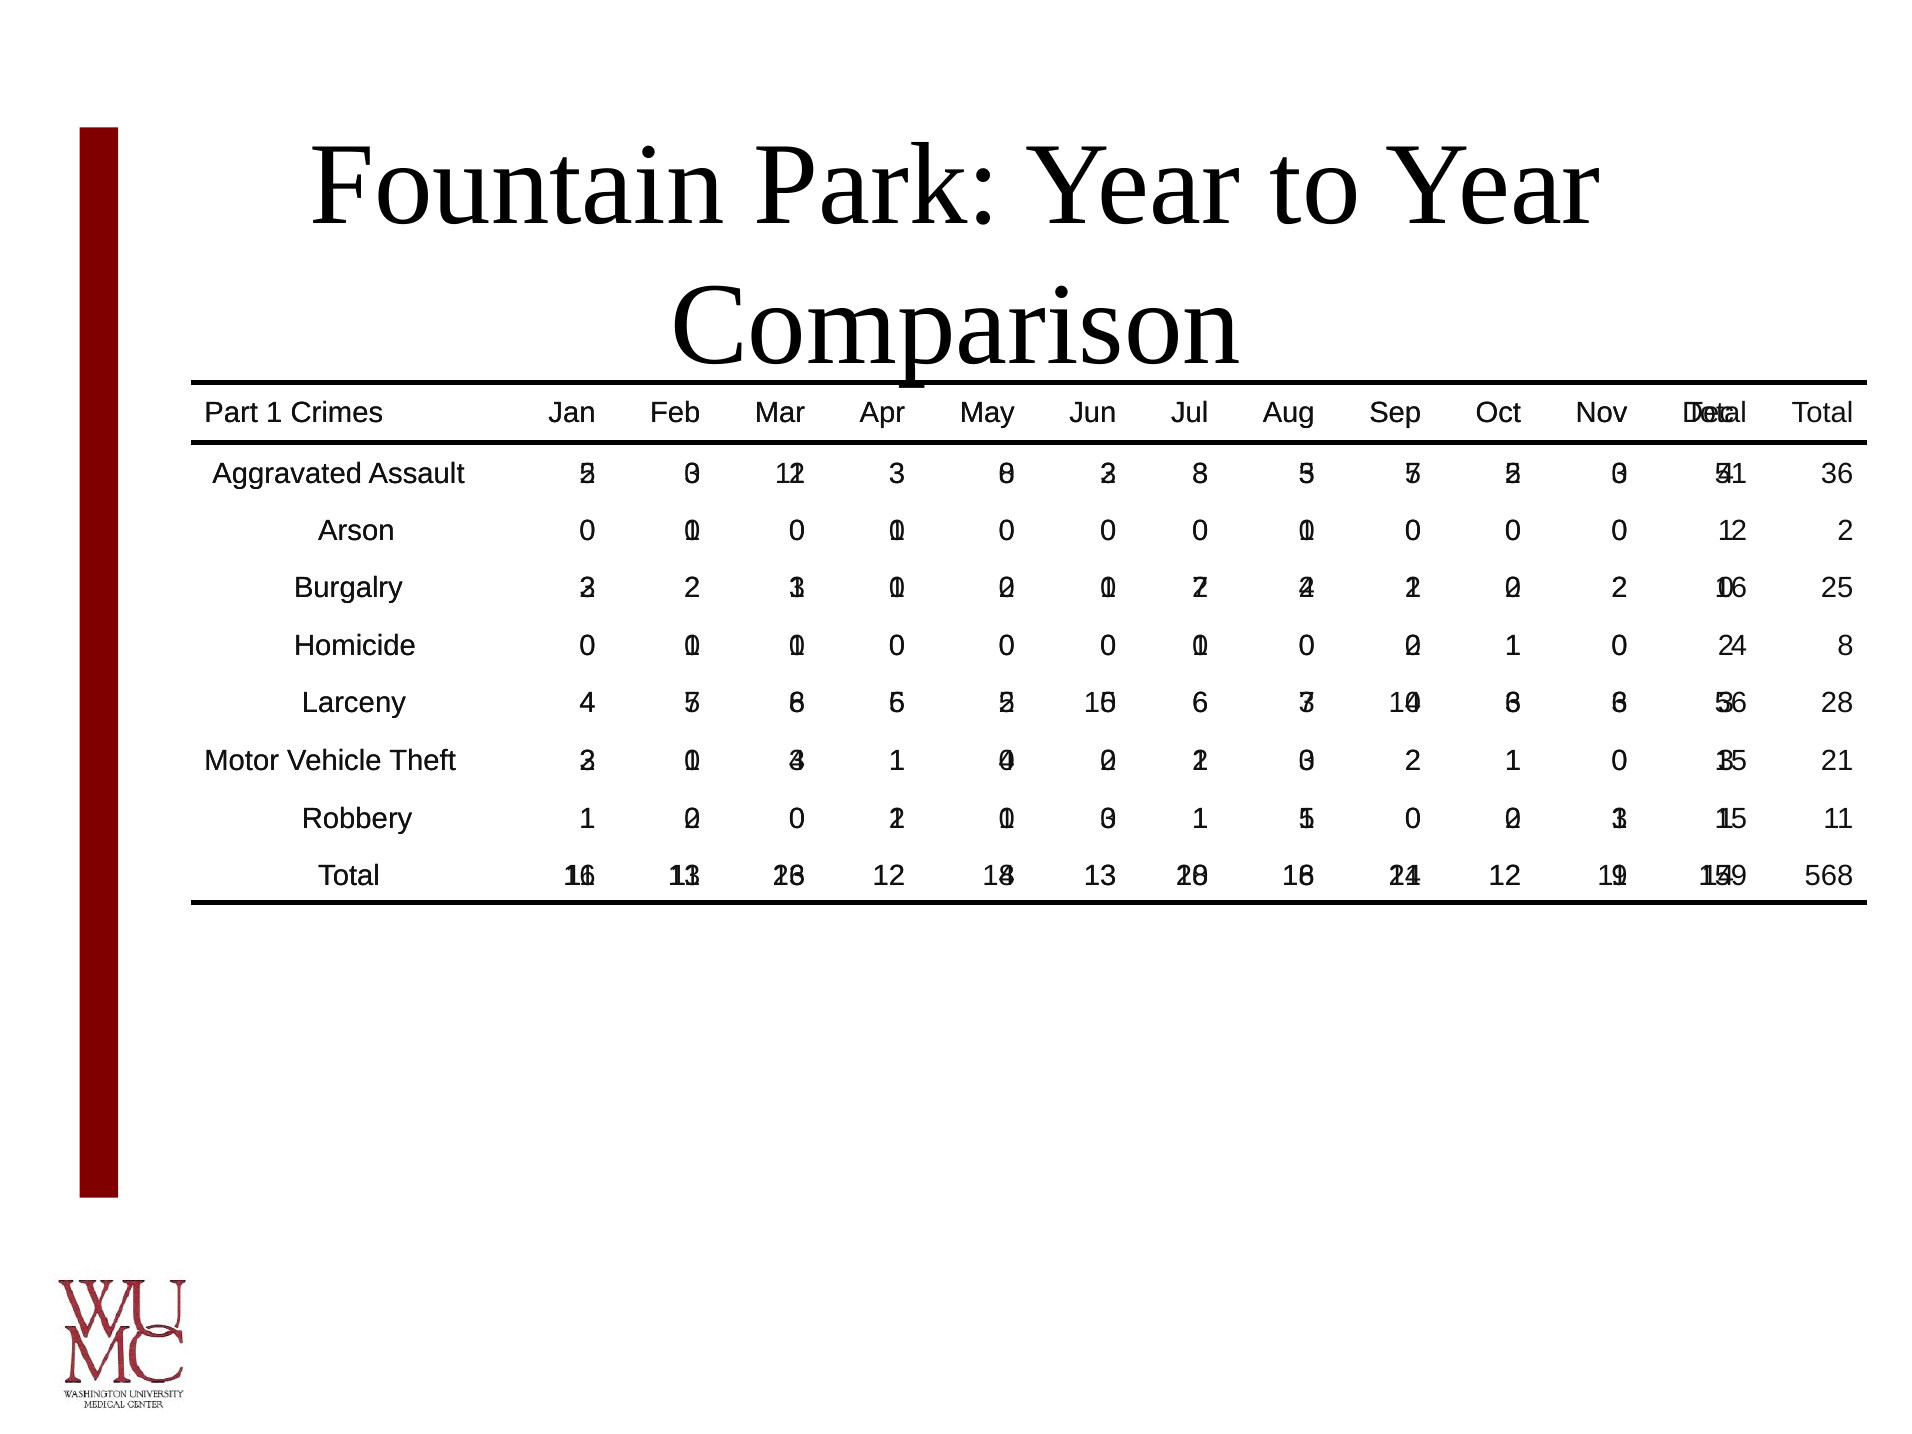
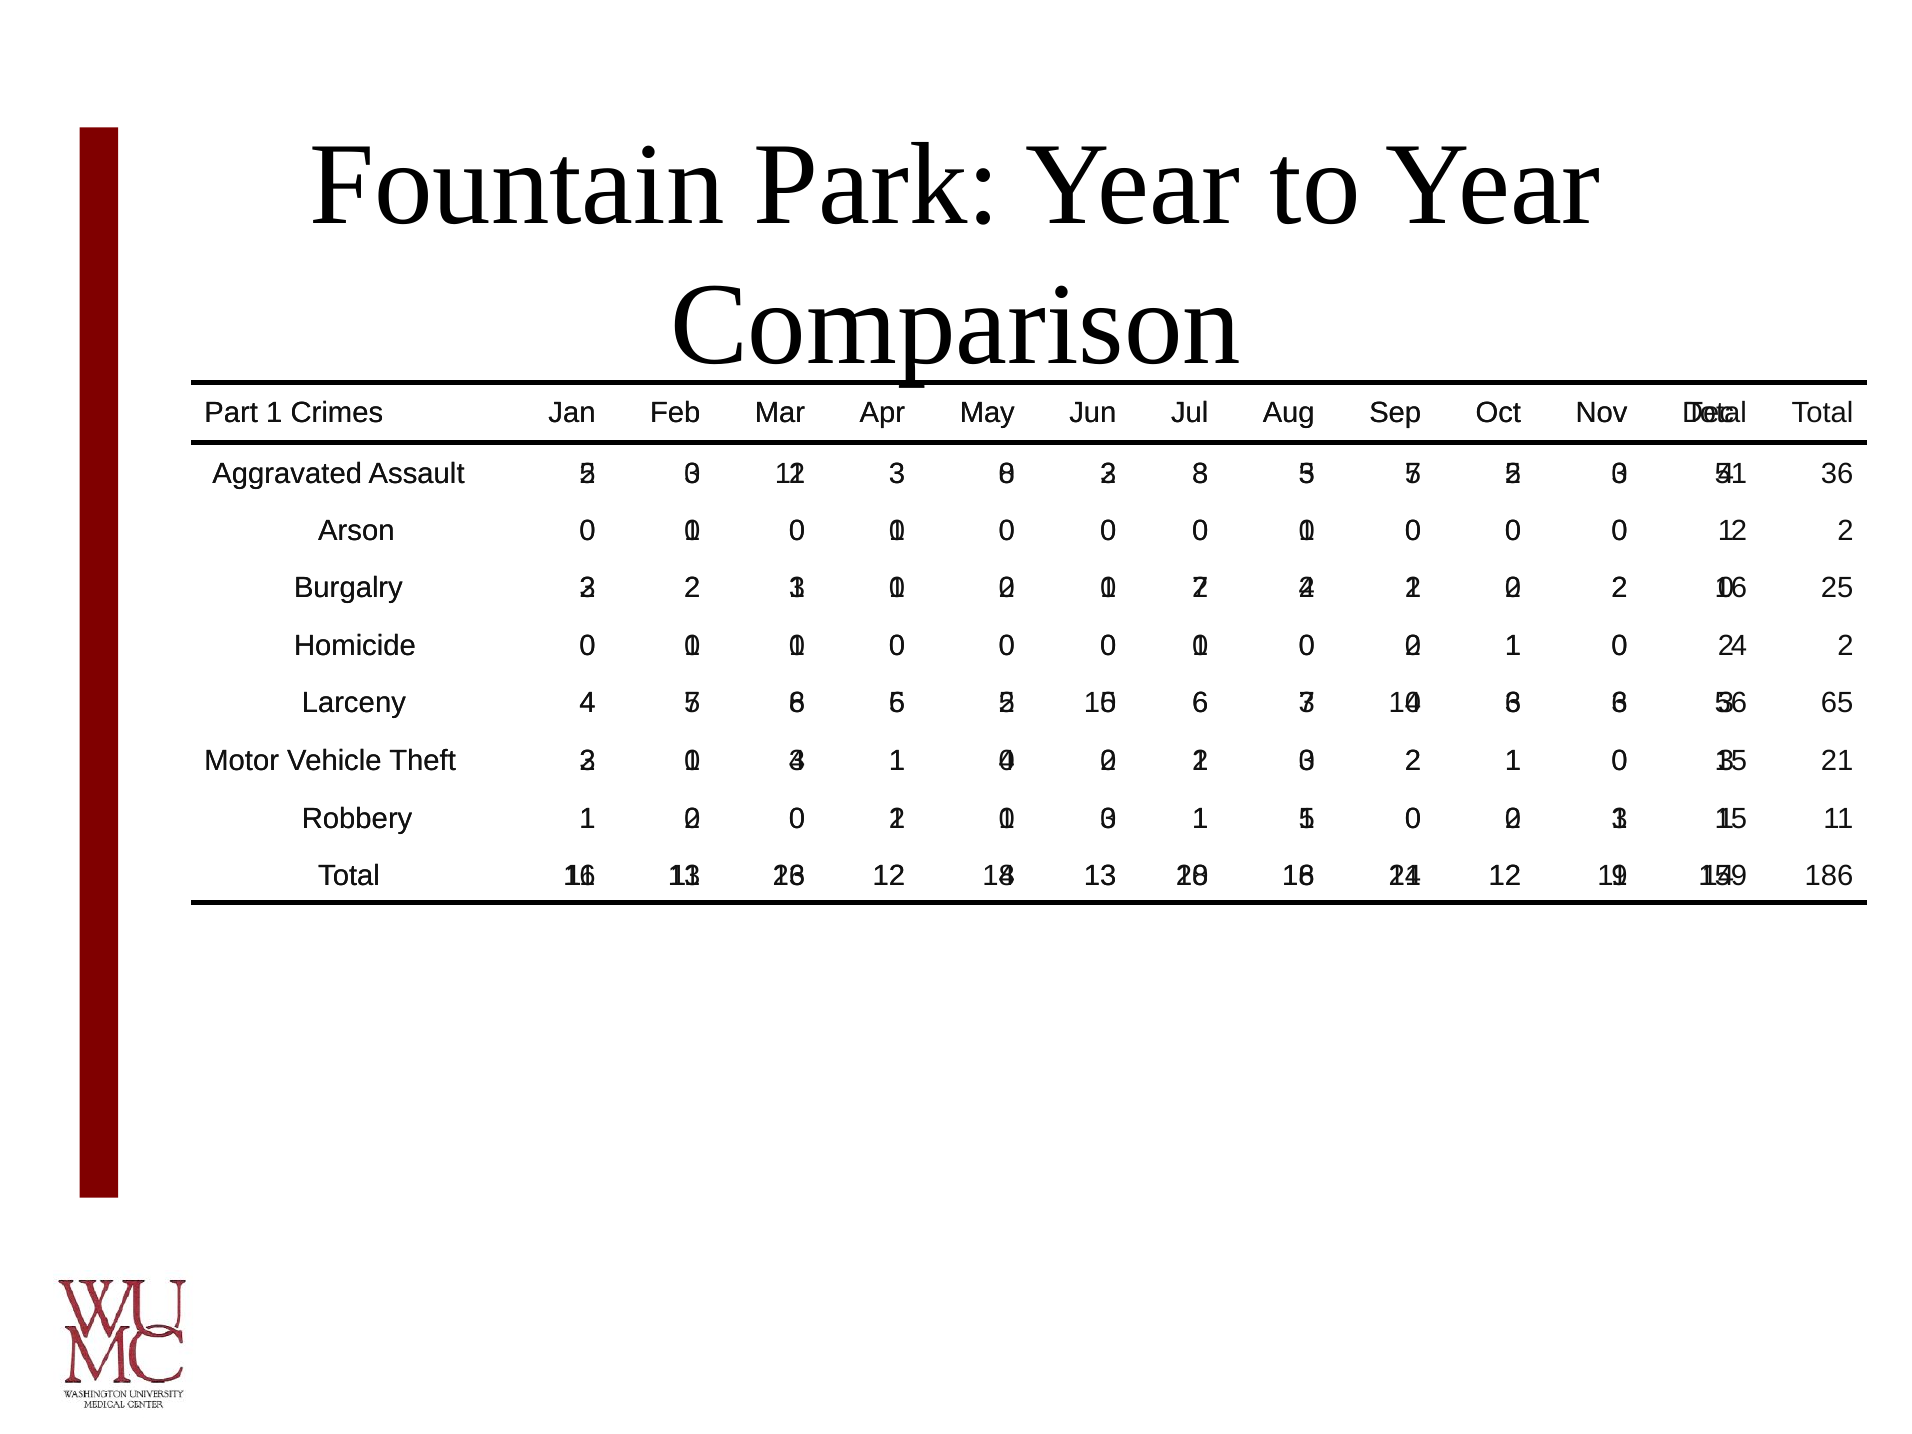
8 at (1845, 646): 8 -> 2
28: 28 -> 65
568: 568 -> 186
